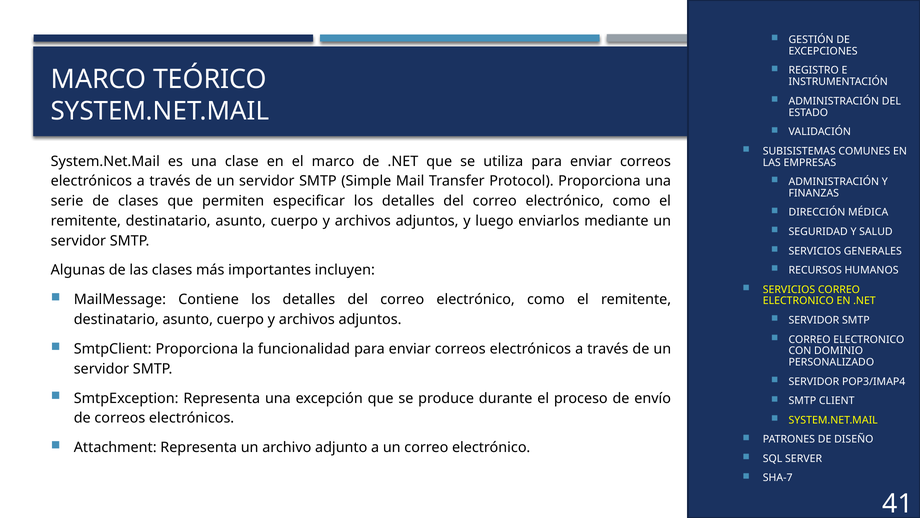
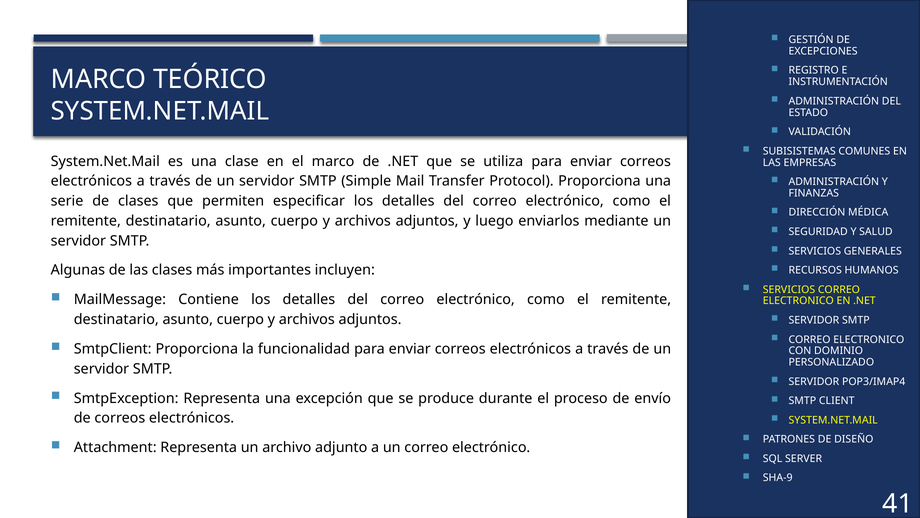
SHA-7: SHA-7 -> SHA-9
